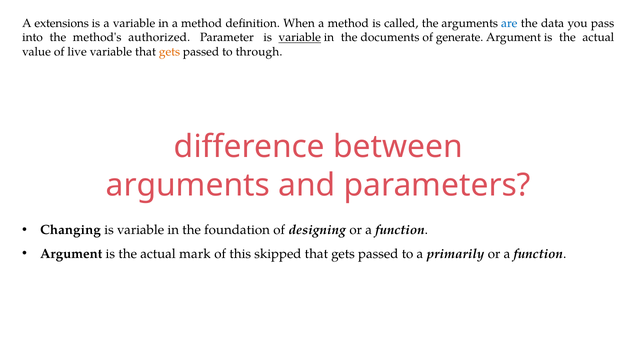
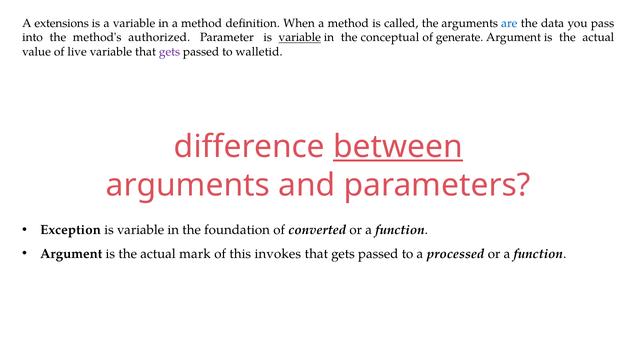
documents: documents -> conceptual
gets at (170, 52) colour: orange -> purple
through: through -> walletid
between underline: none -> present
Changing: Changing -> Exception
designing: designing -> converted
skipped: skipped -> invokes
primarily: primarily -> processed
